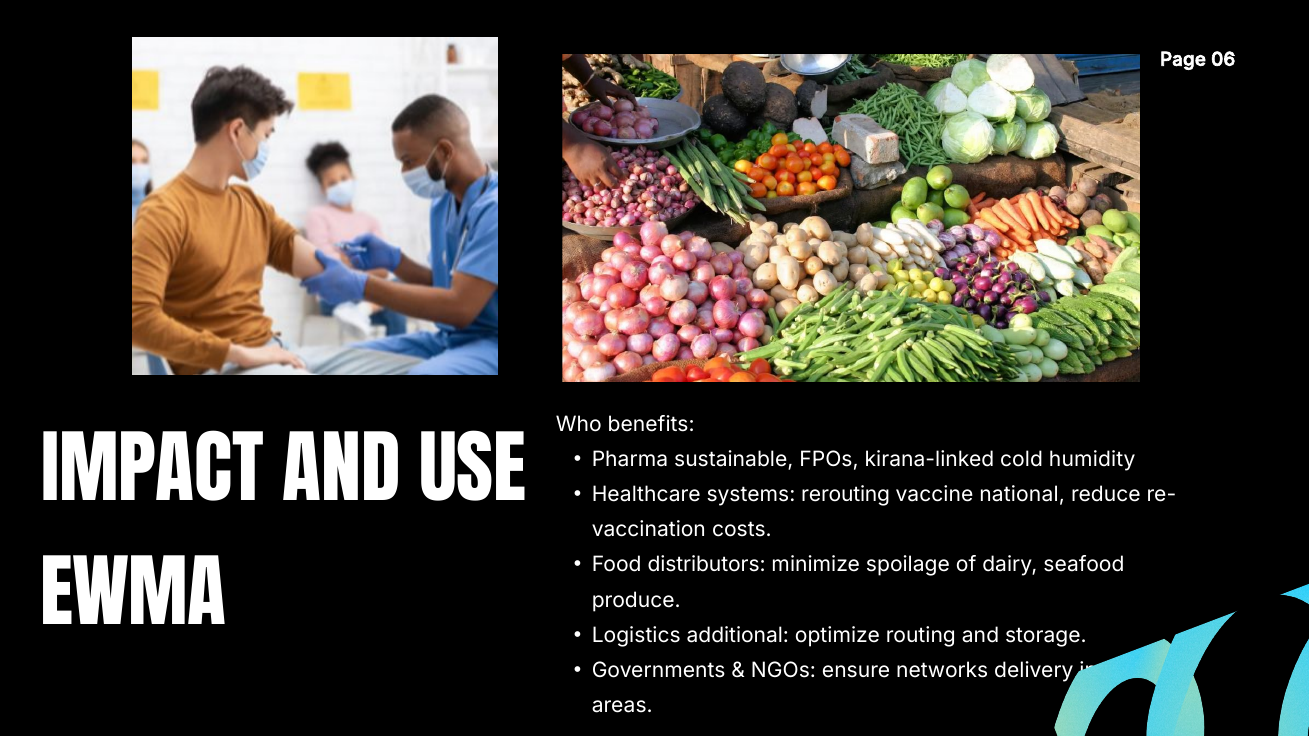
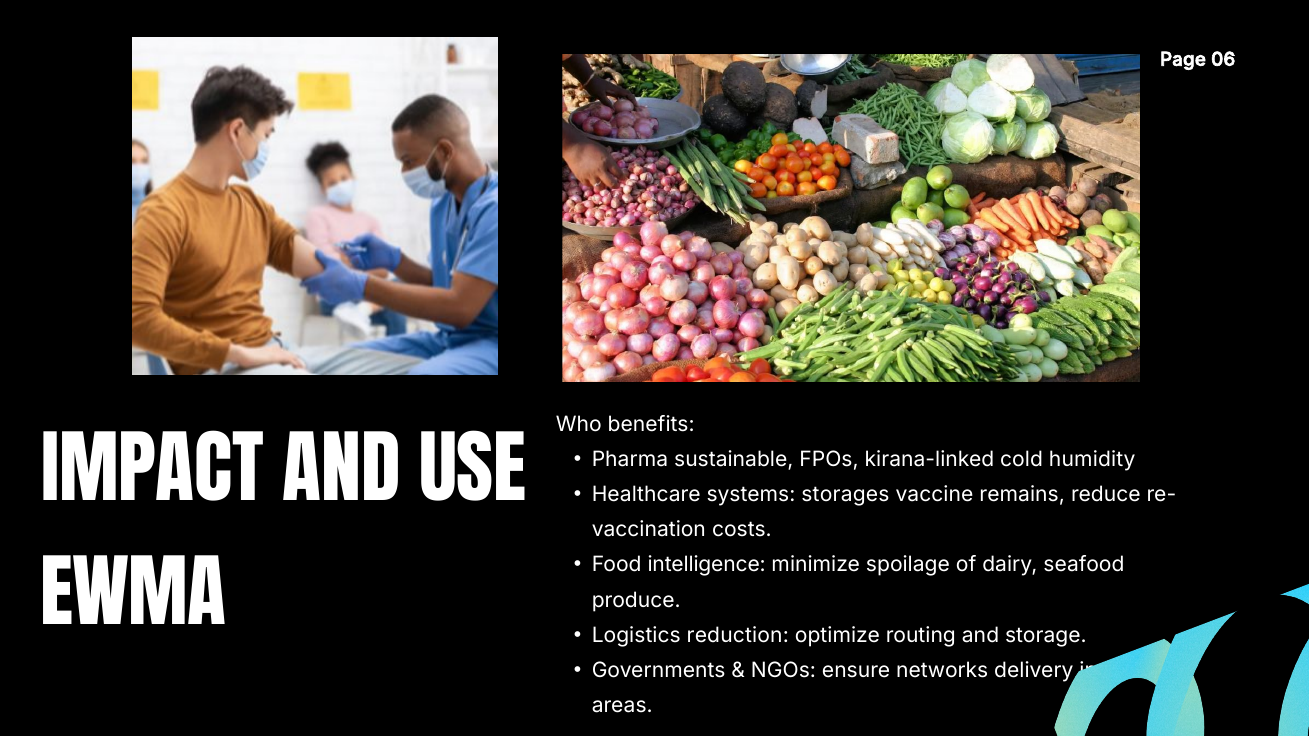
rerouting: rerouting -> storages
national: national -> remains
distributors: distributors -> intelligence
additional: additional -> reduction
